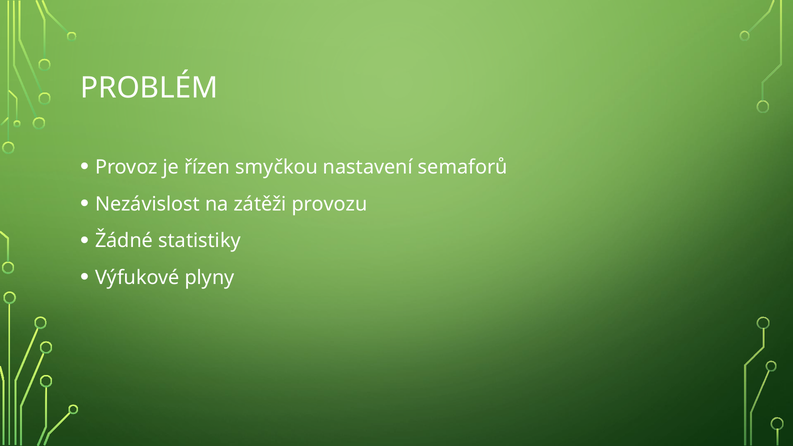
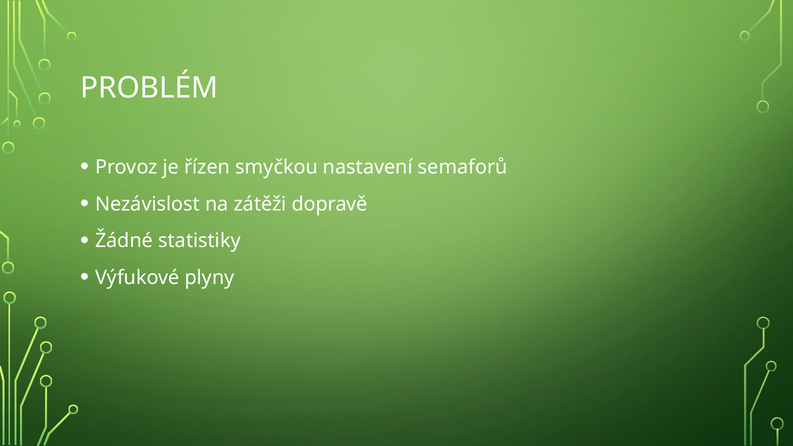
provozu: provozu -> dopravě
